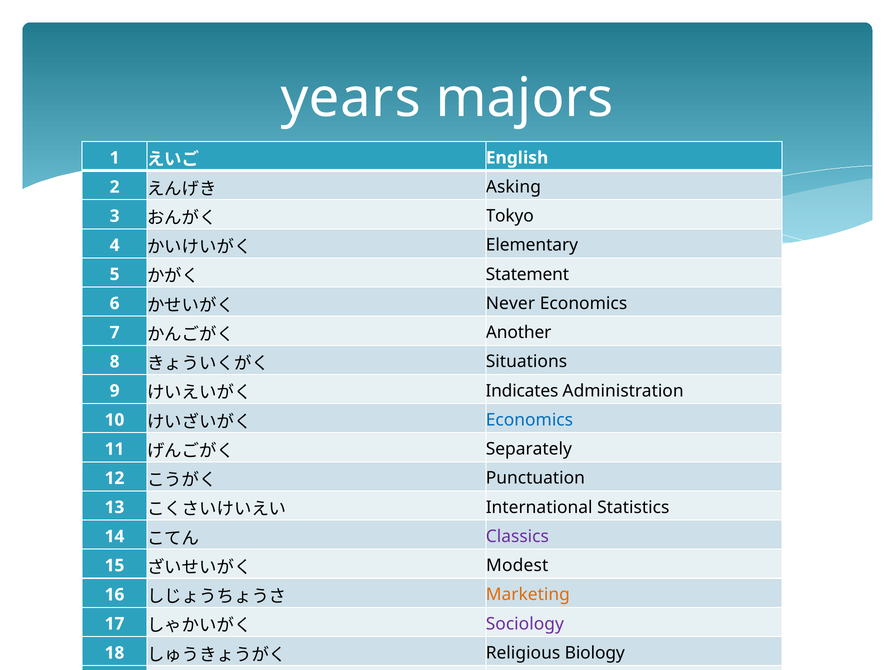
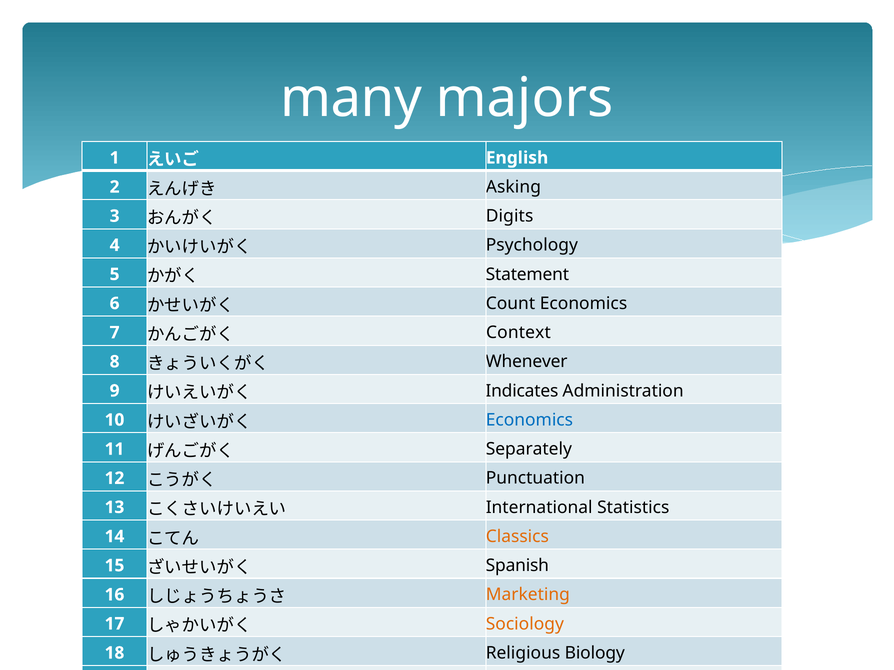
years: years -> many
Tokyo: Tokyo -> Digits
Elementary at (532, 245): Elementary -> Psychology
Never: Never -> Count
Another: Another -> Context
Situations: Situations -> Whenever
Classics colour: purple -> orange
Modest: Modest -> Spanish
Sociology colour: purple -> orange
